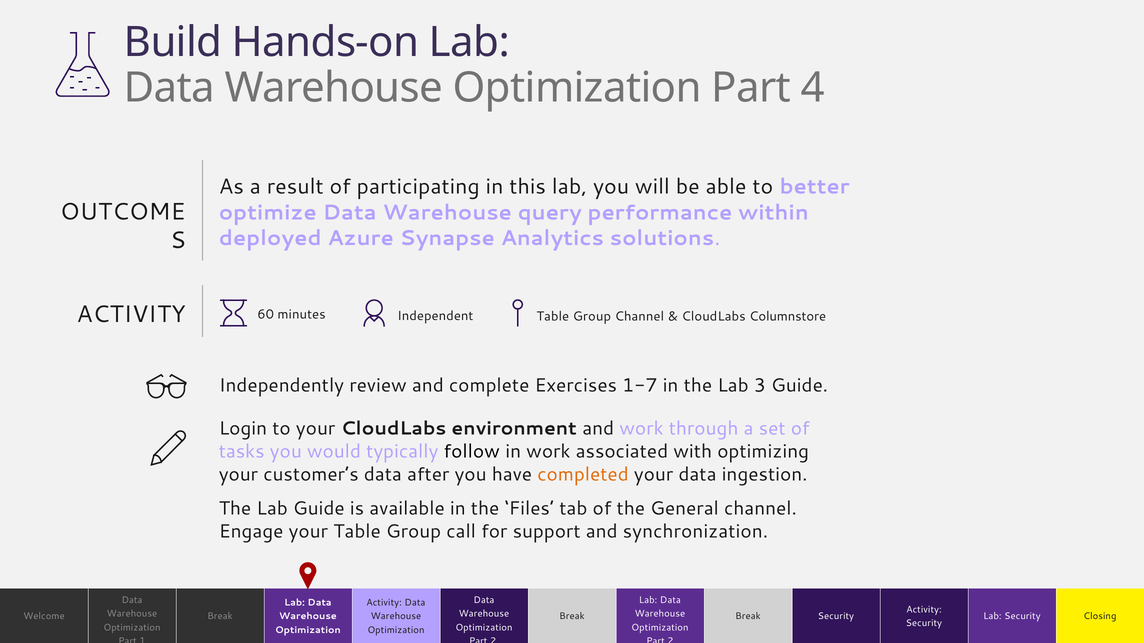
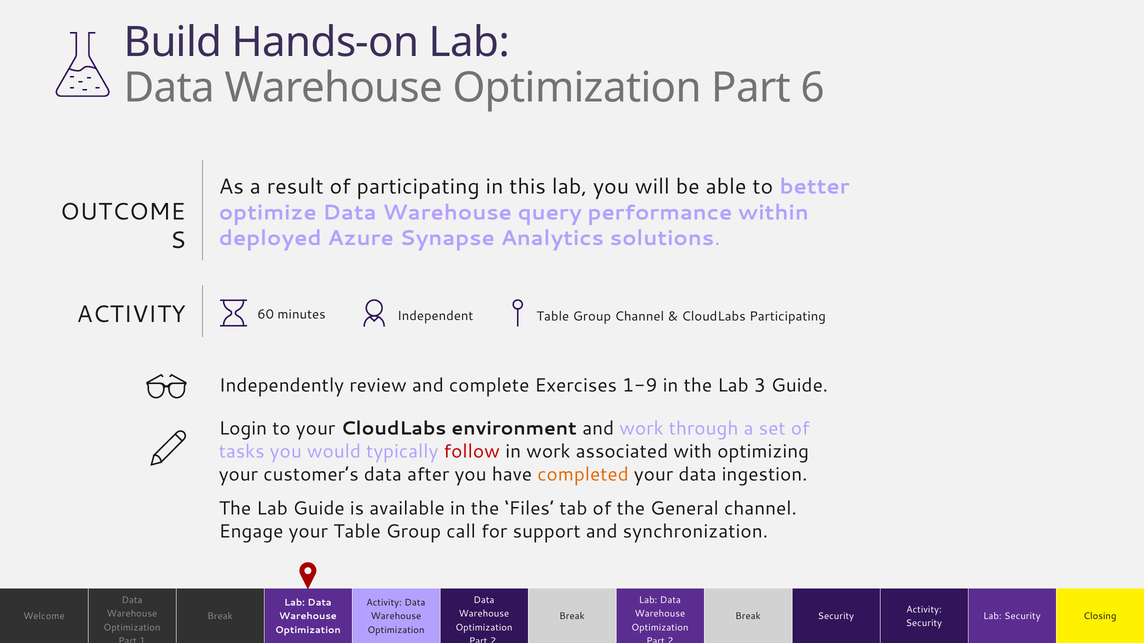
4: 4 -> 6
CloudLabs Columnstore: Columnstore -> Participating
1-7: 1-7 -> 1-9
follow colour: black -> red
